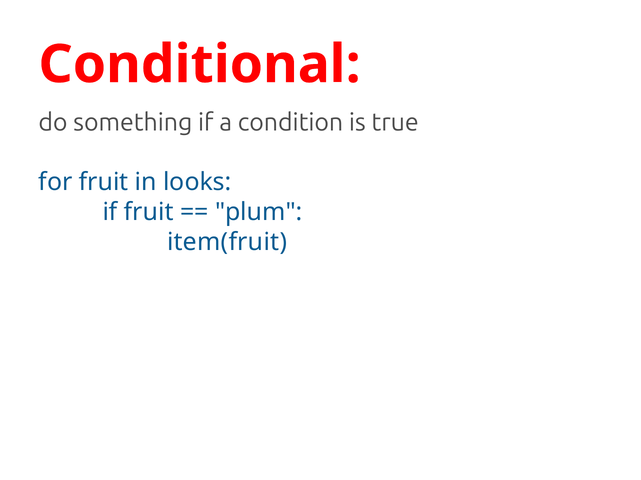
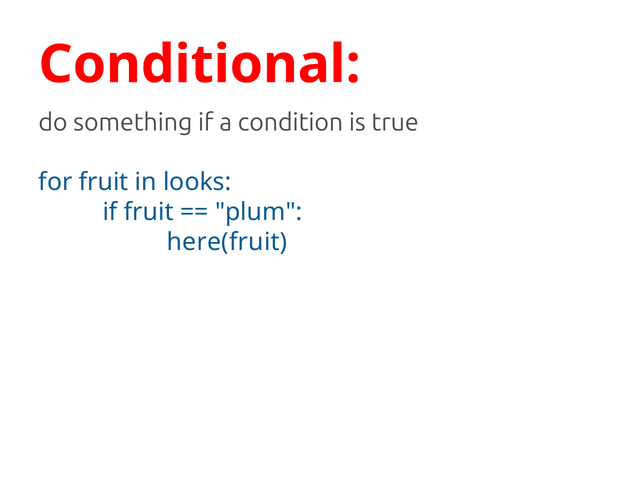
item(fruit: item(fruit -> here(fruit
